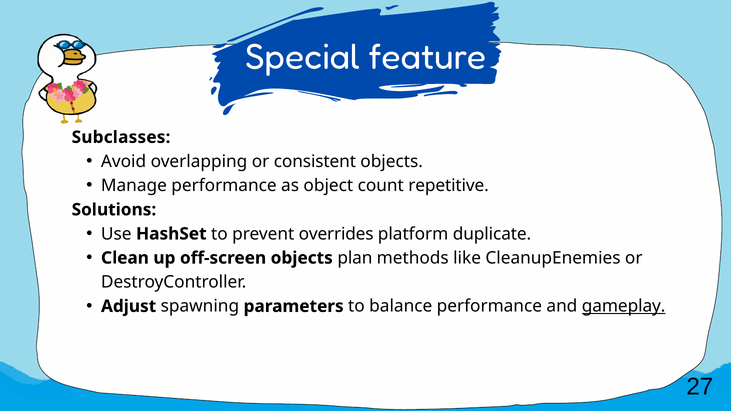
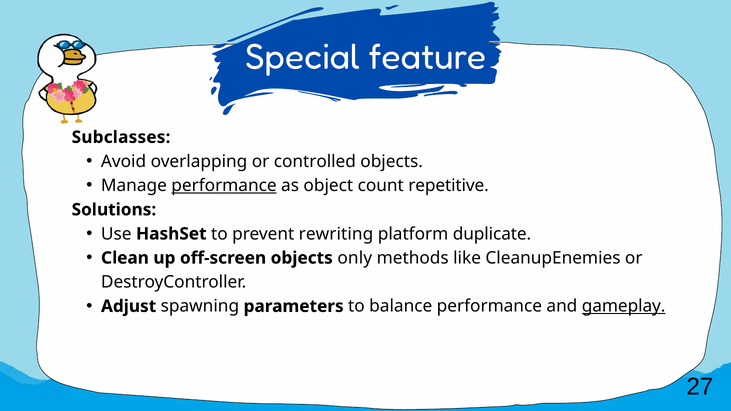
consistent: consistent -> controlled
performance at (224, 186) underline: none -> present
overrides: overrides -> rewriting
plan: plan -> only
